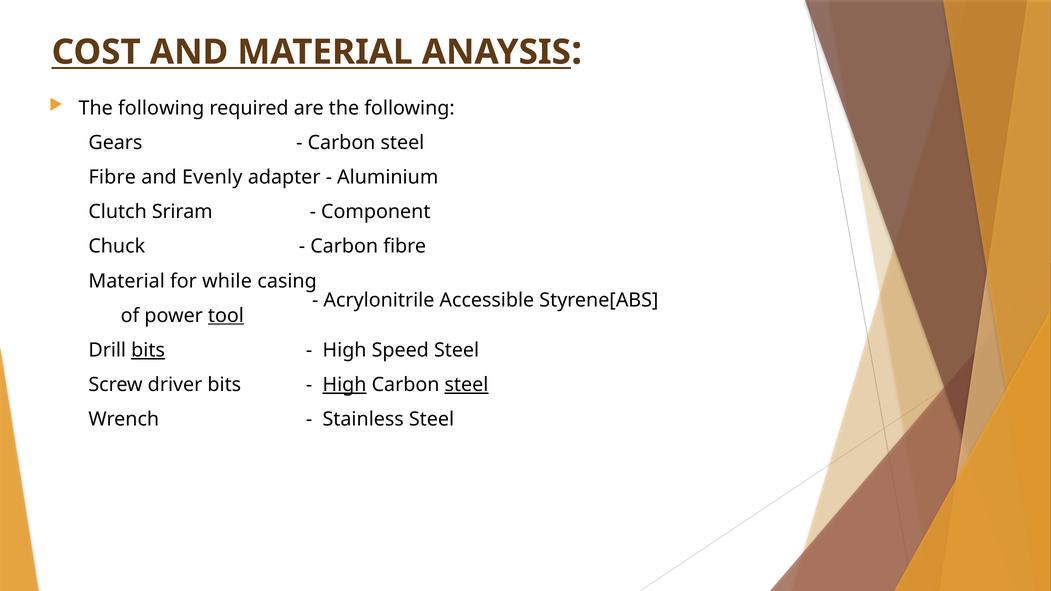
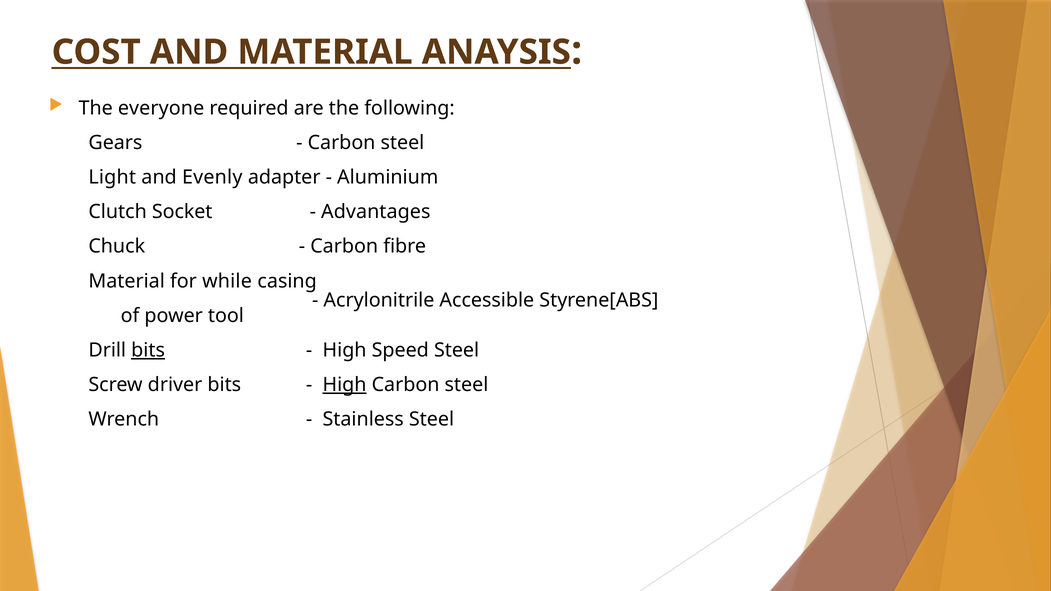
following at (161, 108): following -> everyone
Fibre at (112, 177): Fibre -> Light
Sriram: Sriram -> Socket
Component: Component -> Advantages
tool underline: present -> none
steel at (466, 385) underline: present -> none
